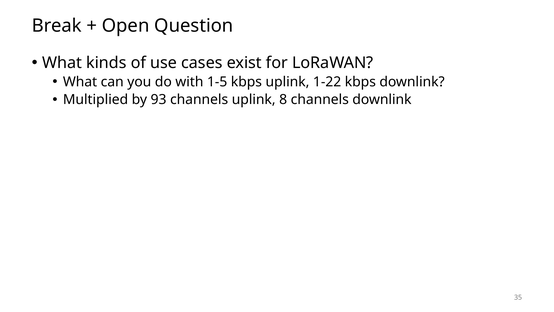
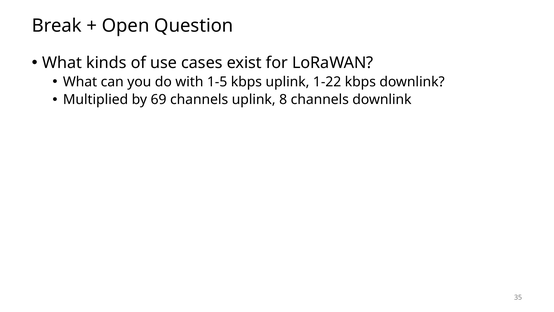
93: 93 -> 69
